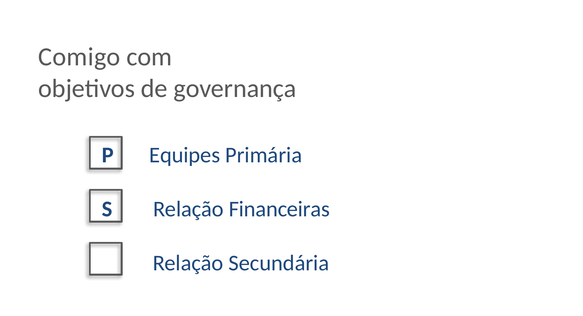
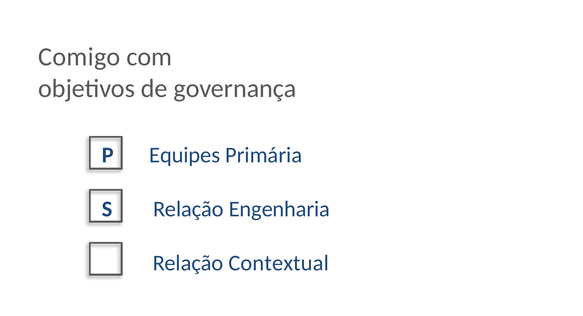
Financeiras: Financeiras -> Engenharia
Secundária: Secundária -> Contextual
